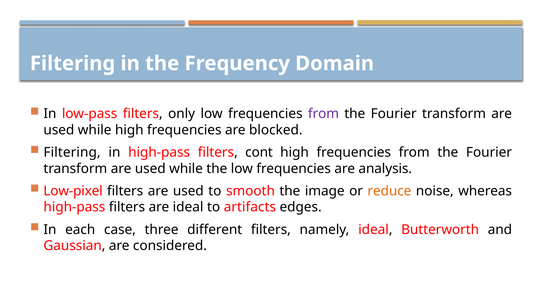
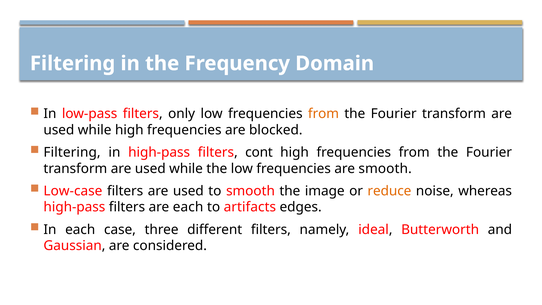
from at (323, 114) colour: purple -> orange
are analysis: analysis -> smooth
Low-pixel: Low-pixel -> Low-case
are ideal: ideal -> each
